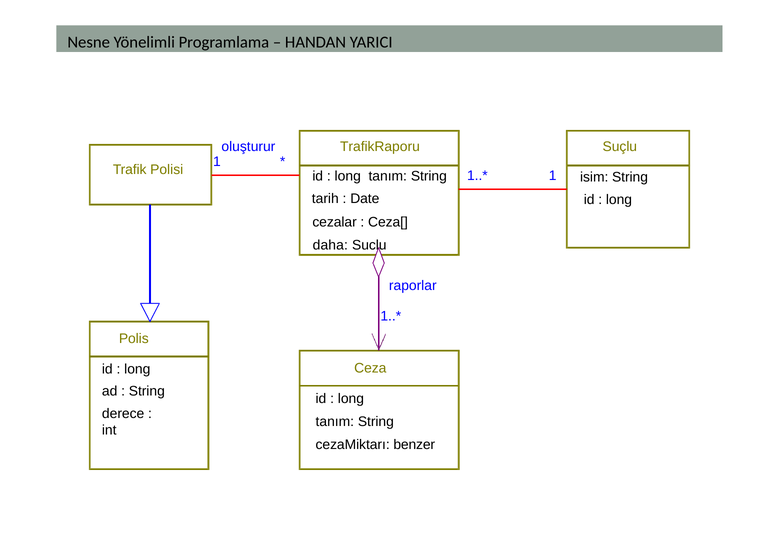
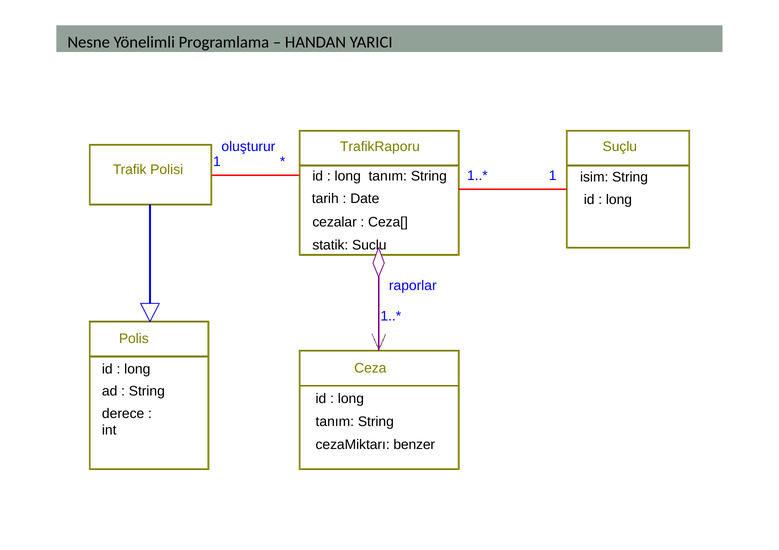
daha: daha -> statik
